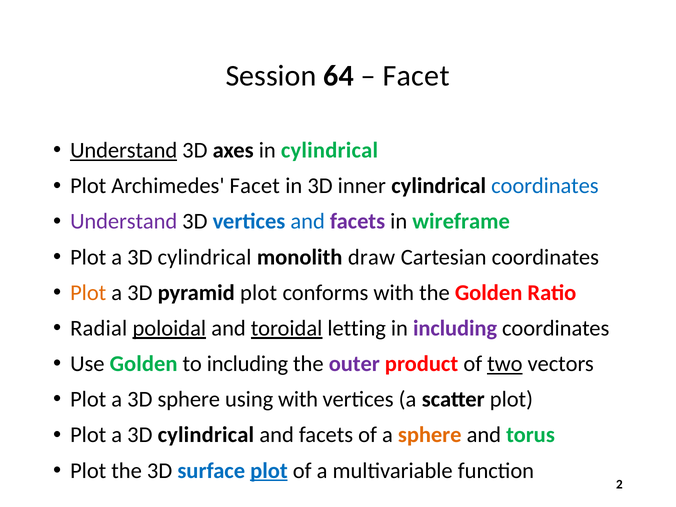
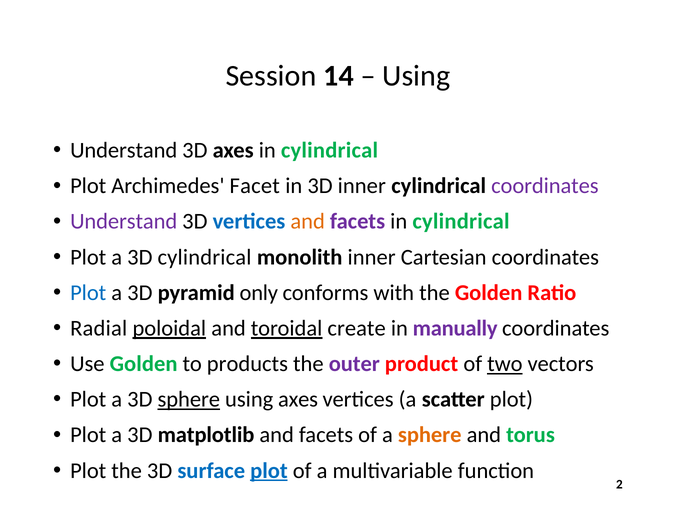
64: 64 -> 14
Facet at (416, 76): Facet -> Using
Understand at (124, 150) underline: present -> none
coordinates at (545, 186) colour: blue -> purple
and at (308, 222) colour: blue -> orange
facets in wireframe: wireframe -> cylindrical
monolith draw: draw -> inner
Plot at (88, 293) colour: orange -> blue
pyramid plot: plot -> only
letting: letting -> create
in including: including -> manually
to including: including -> products
sphere at (189, 399) underline: none -> present
using with: with -> axes
cylindrical at (206, 435): cylindrical -> matplotlib
